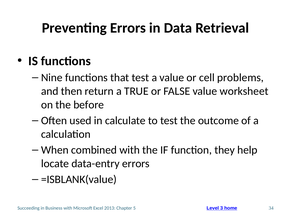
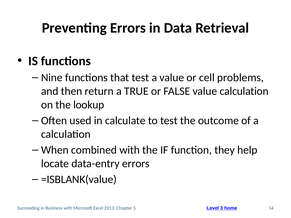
value worksheet: worksheet -> calculation
before: before -> lookup
